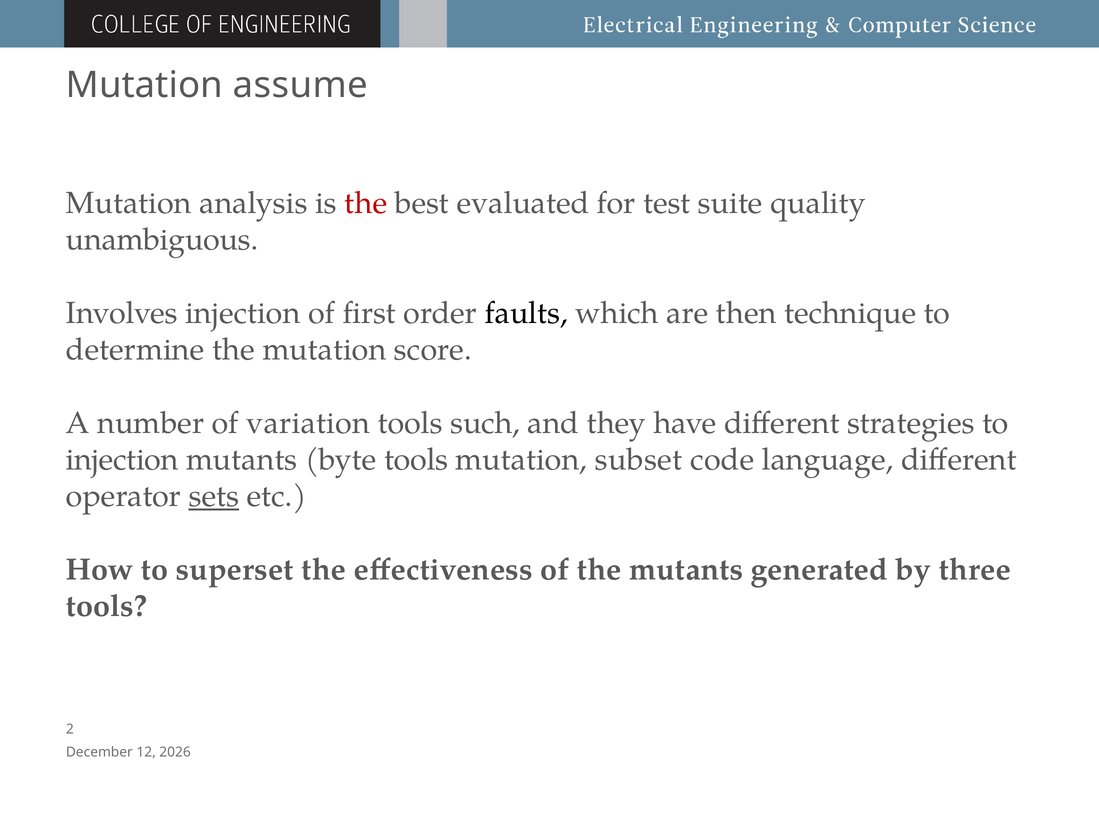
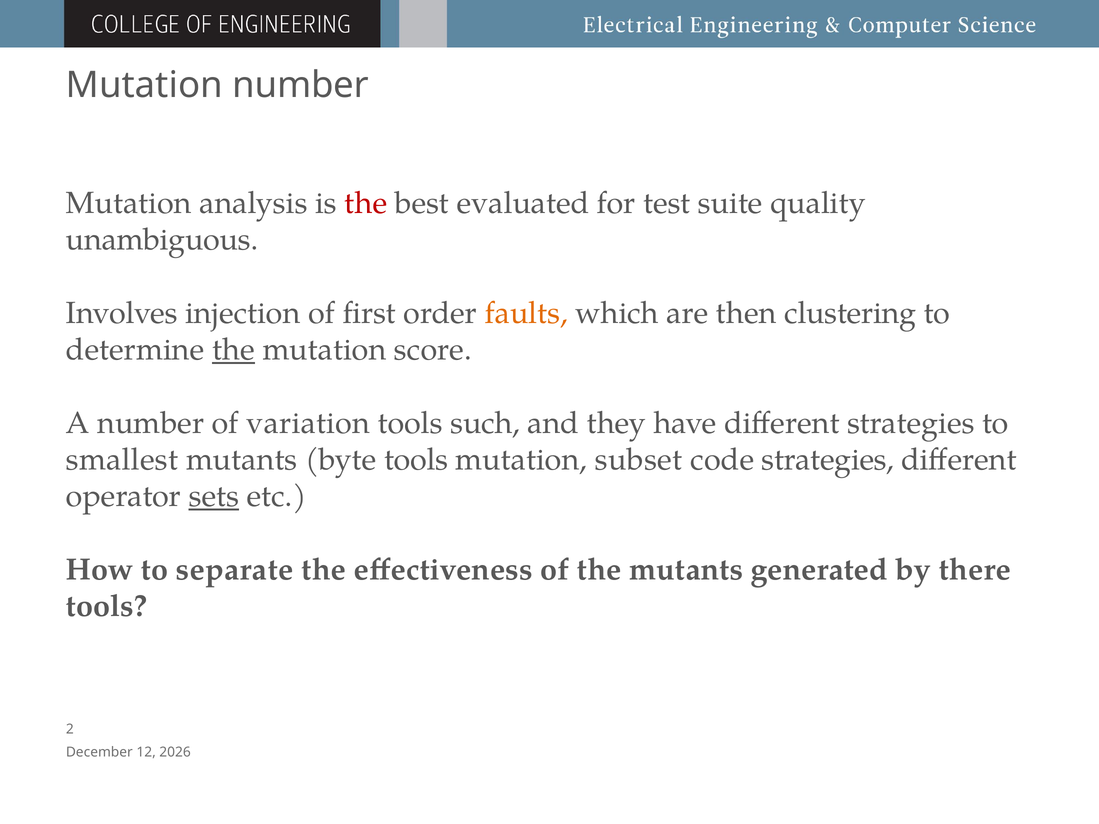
Mutation assume: assume -> number
faults colour: black -> orange
technique: technique -> clustering
the at (233, 350) underline: none -> present
injection at (122, 460): injection -> smallest
code language: language -> strategies
superset: superset -> separate
three: three -> there
